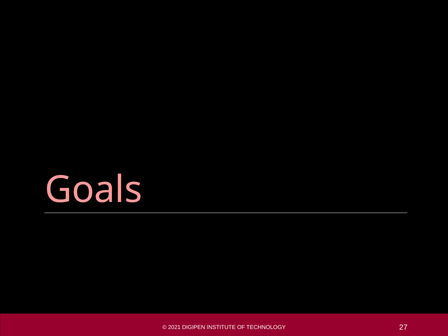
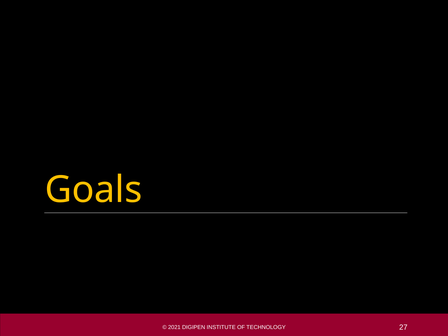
Goals colour: pink -> yellow
